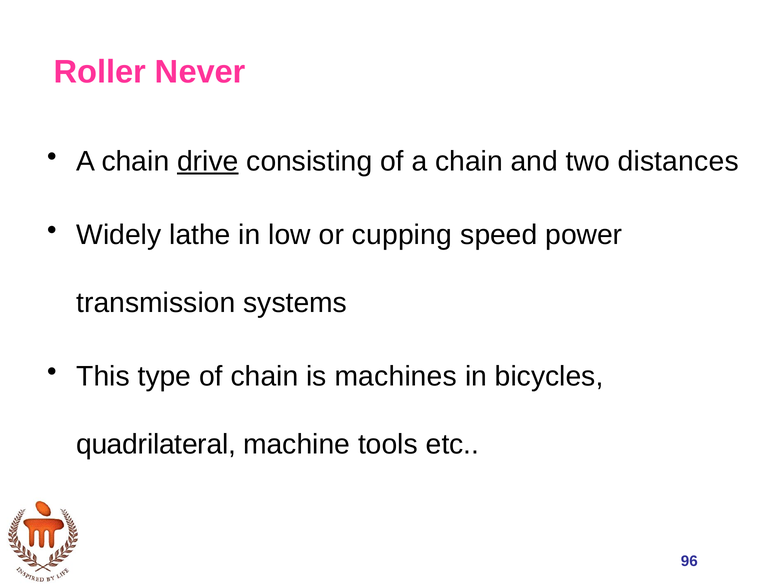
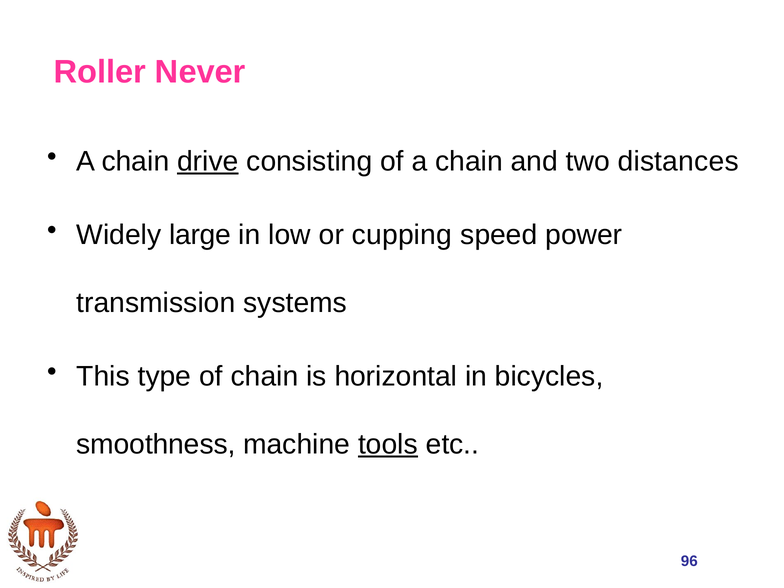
lathe: lathe -> large
machines: machines -> horizontal
quadrilateral: quadrilateral -> smoothness
tools underline: none -> present
